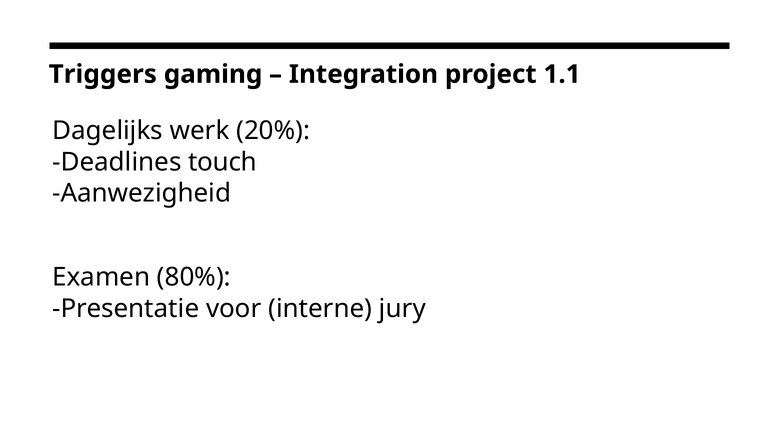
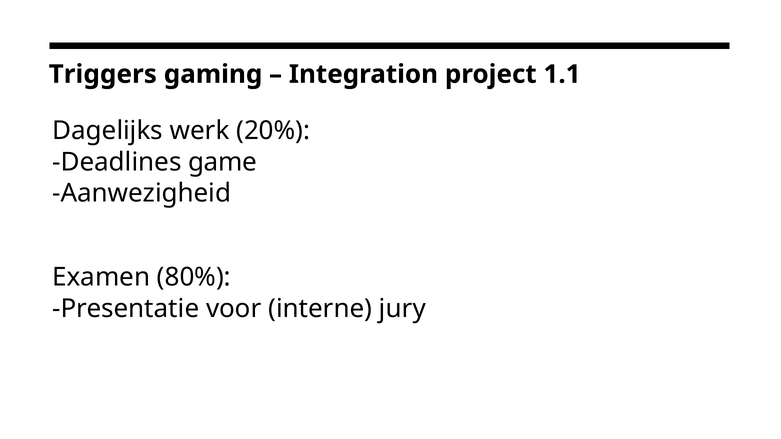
touch: touch -> game
